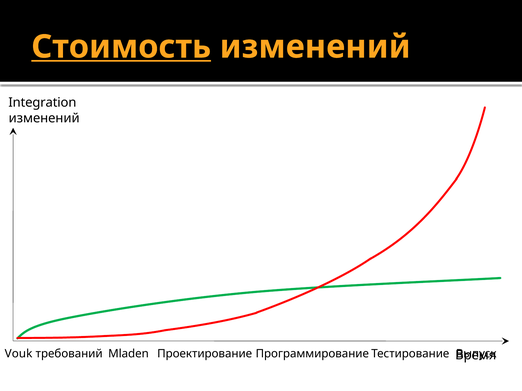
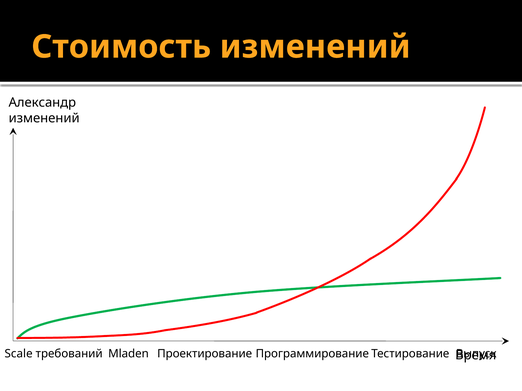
Стоимость underline: present -> none
Integration: Integration -> Александр
Vouk: Vouk -> Scale
